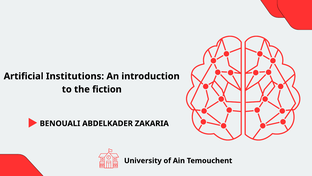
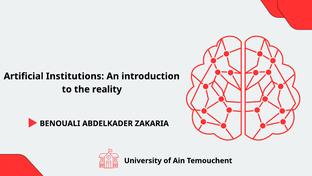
fiction: fiction -> reality
